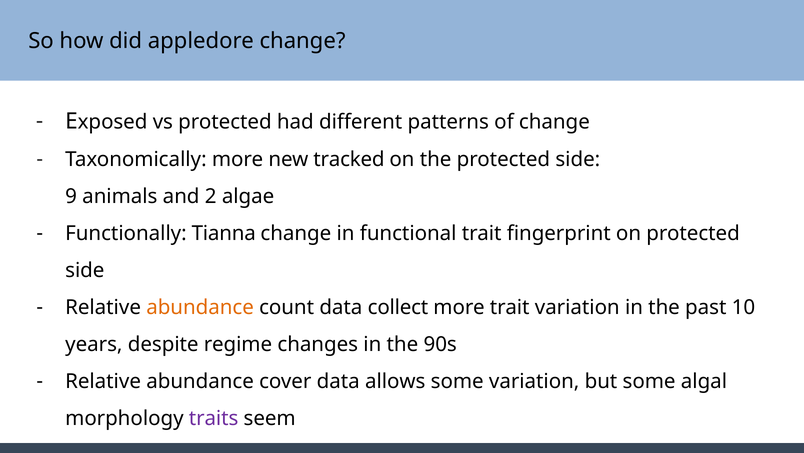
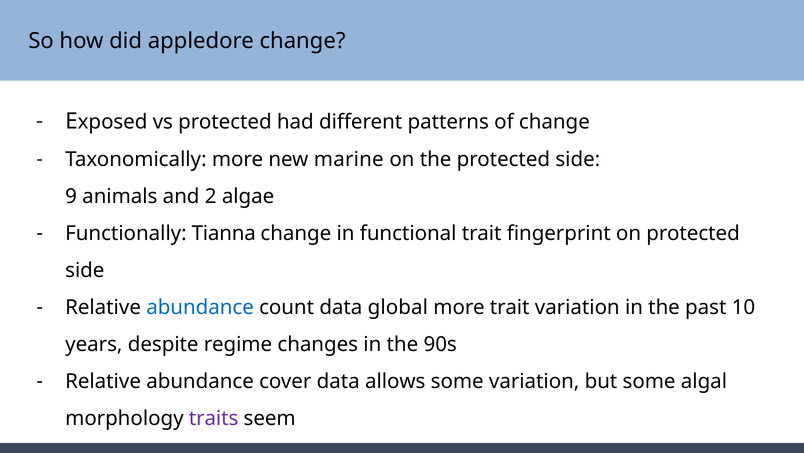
tracked: tracked -> marine
abundance at (200, 307) colour: orange -> blue
collect: collect -> global
